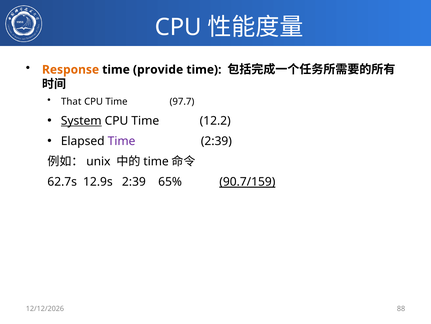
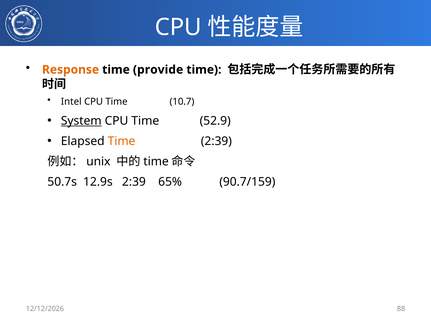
That: That -> Intel
97.7: 97.7 -> 10.7
12.2: 12.2 -> 52.9
Time at (122, 141) colour: purple -> orange
62.7s: 62.7s -> 50.7s
90.7/159 underline: present -> none
